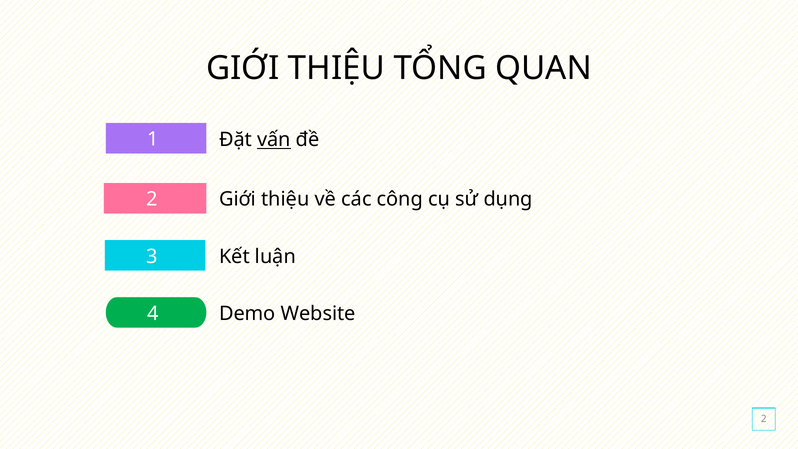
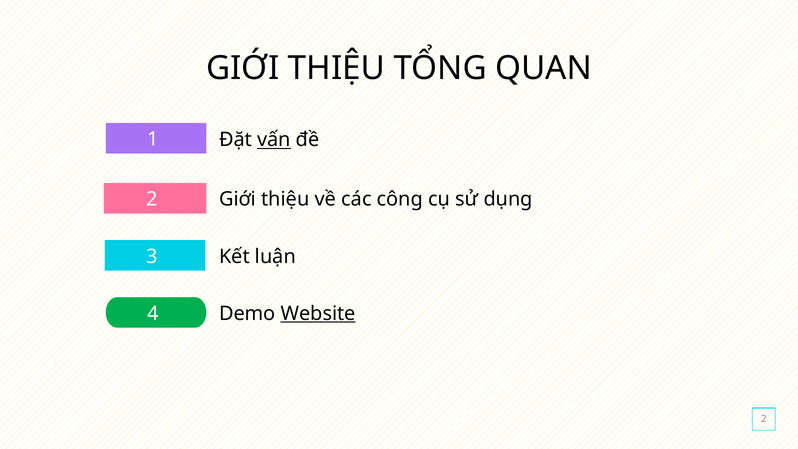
Website underline: none -> present
